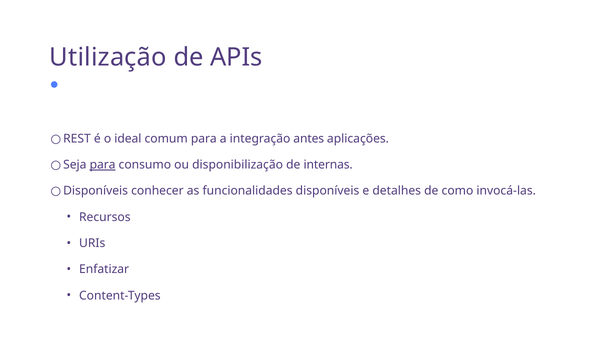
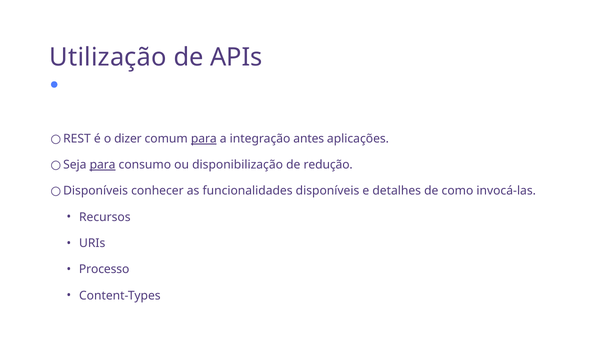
ideal: ideal -> dizer
para at (204, 139) underline: none -> present
internas: internas -> redução
Enfatizar: Enfatizar -> Processo
